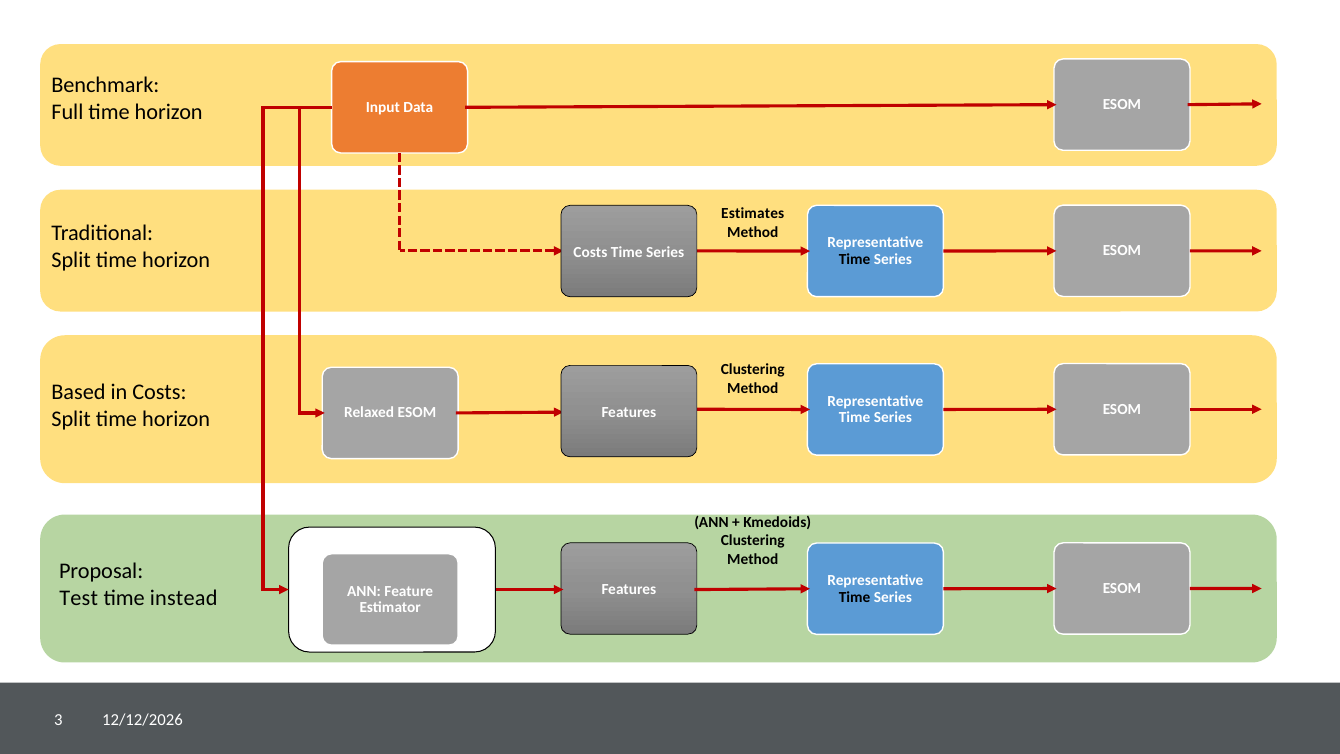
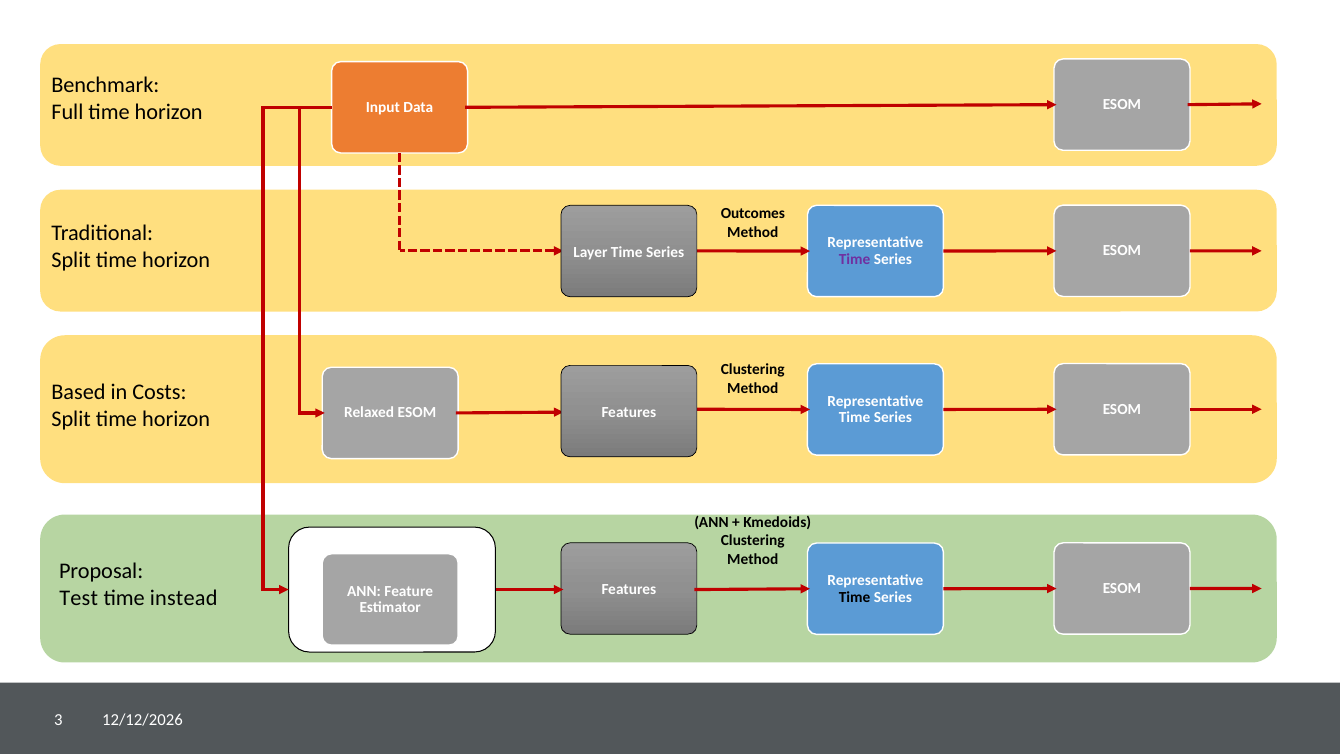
Estimates: Estimates -> Outcomes
Costs at (590, 252): Costs -> Layer
Time at (855, 259) colour: black -> purple
